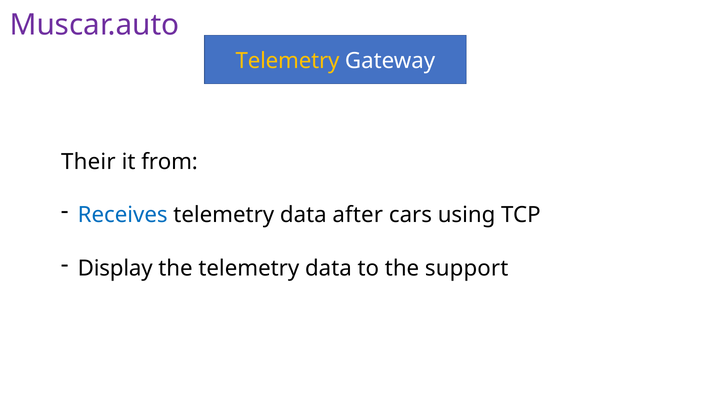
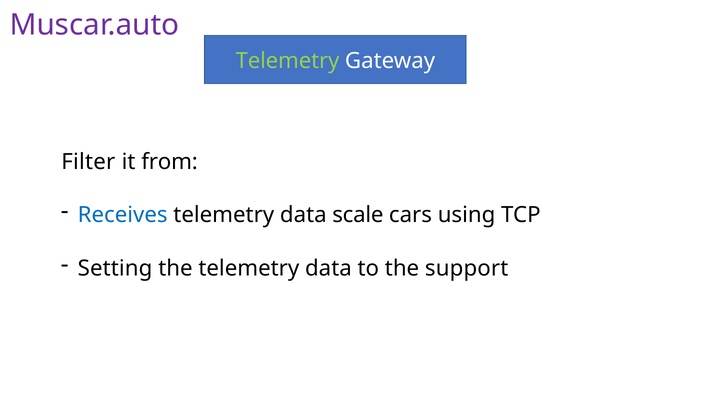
Telemetry at (287, 61) colour: yellow -> light green
Their: Their -> Filter
after: after -> scale
Display: Display -> Setting
